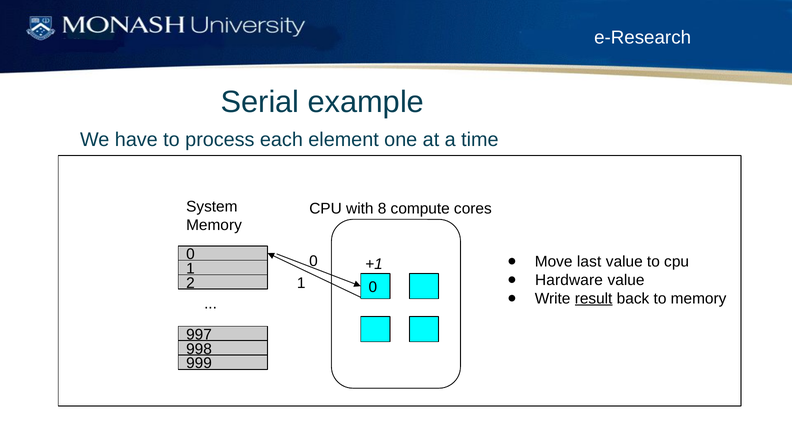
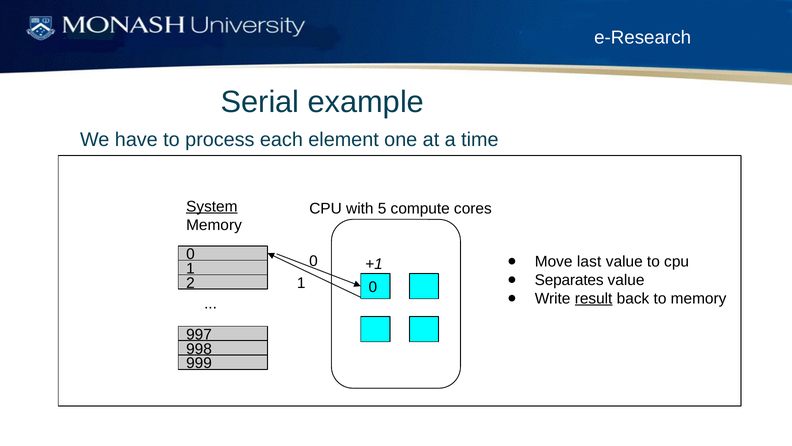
System underline: none -> present
8: 8 -> 5
Hardware: Hardware -> Separates
